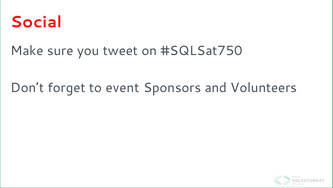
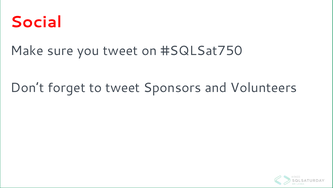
to event: event -> tweet
